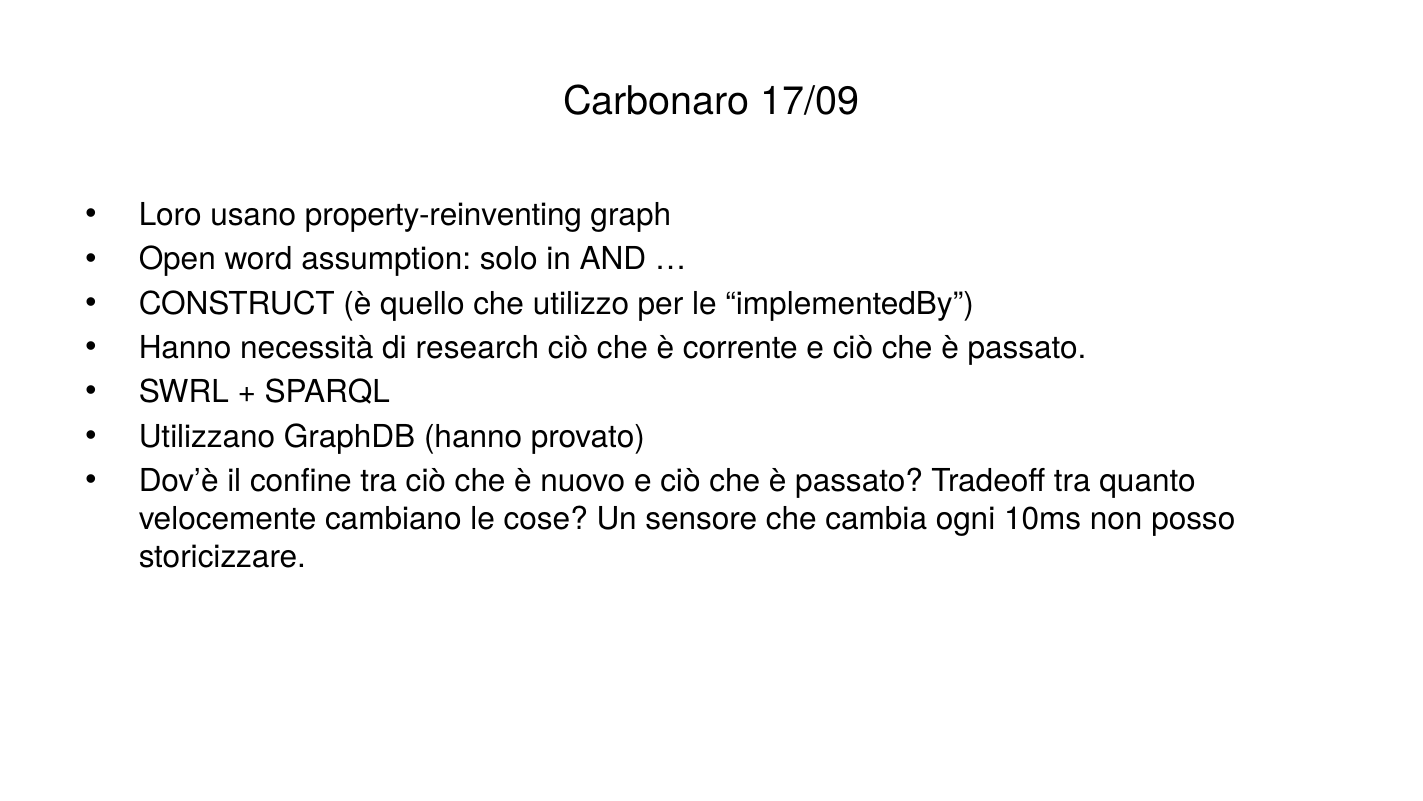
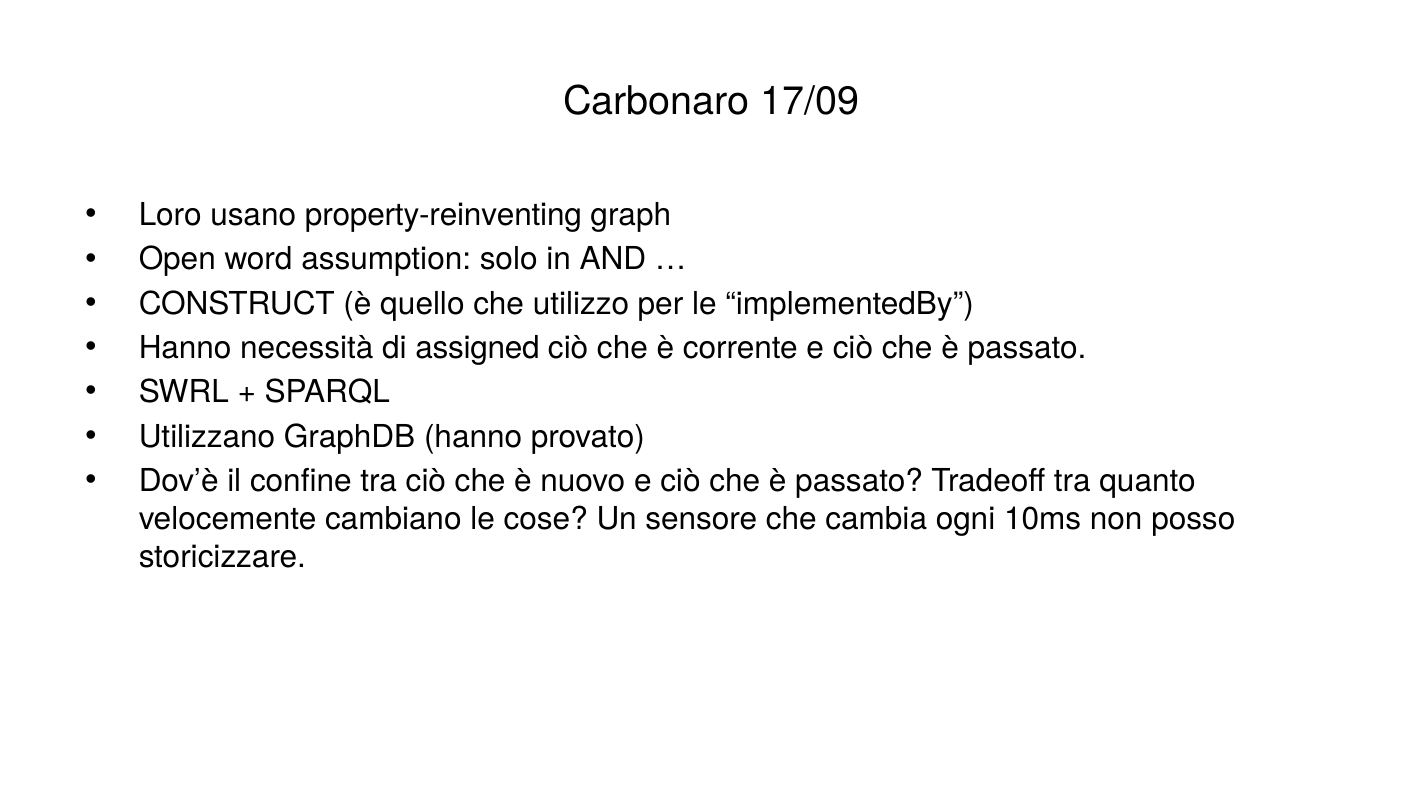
research: research -> assigned
